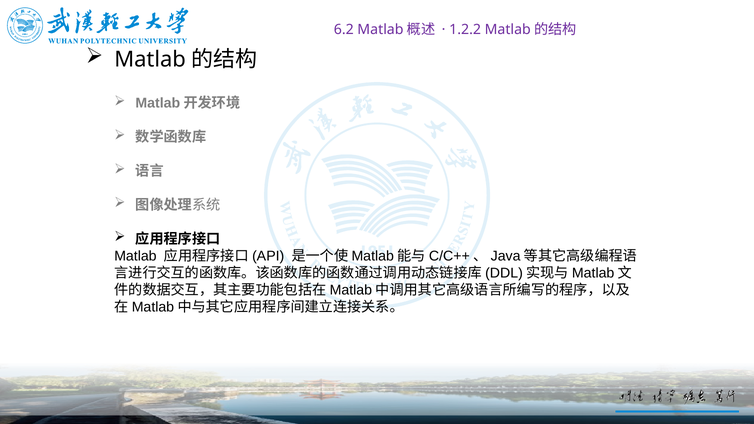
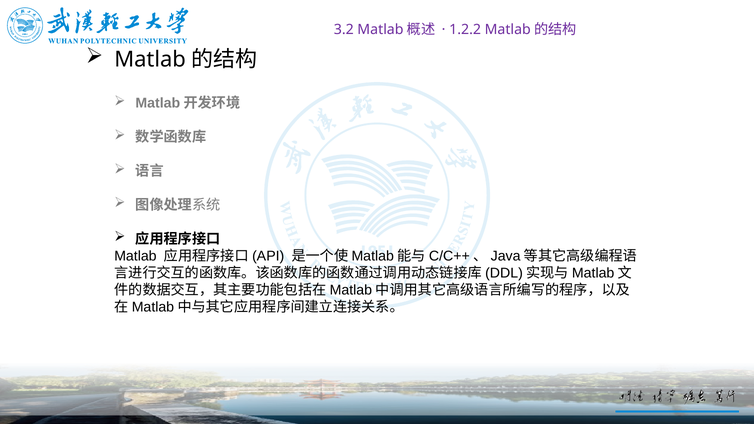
6.2: 6.2 -> 3.2
